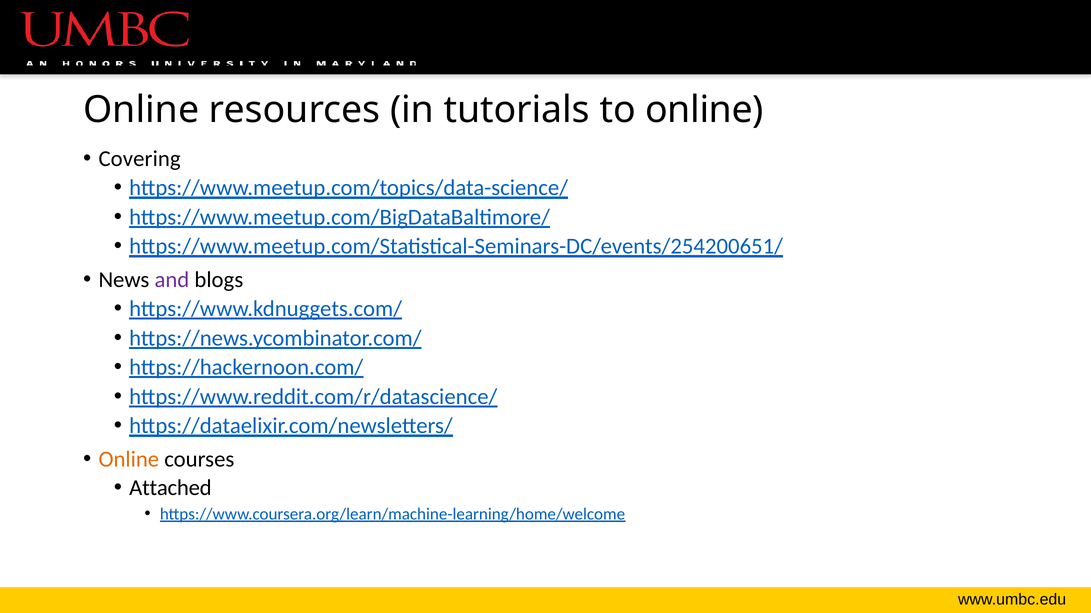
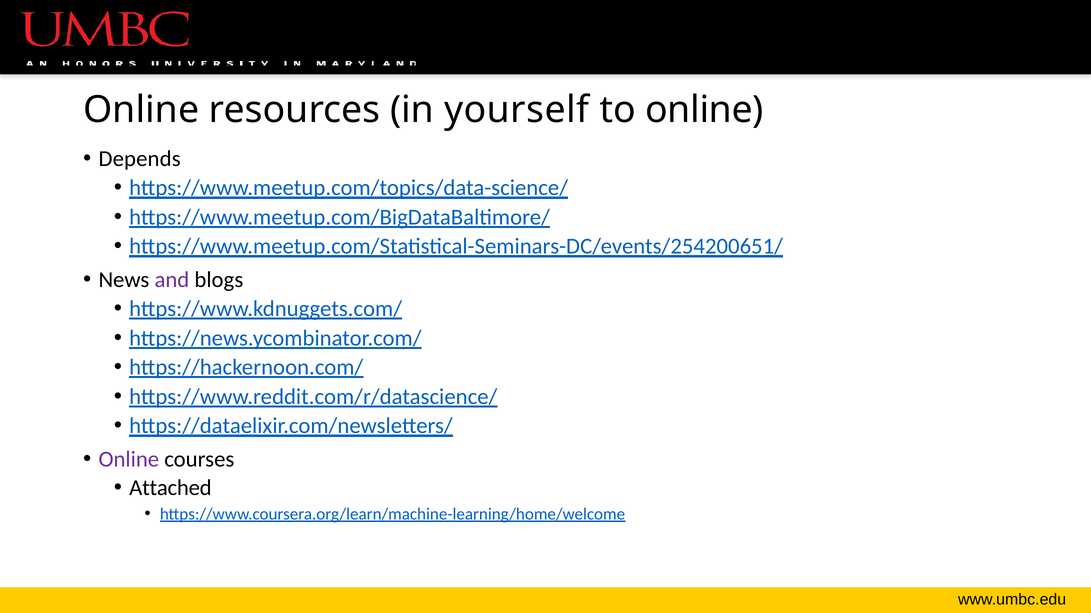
tutorials: tutorials -> yourself
Covering: Covering -> Depends
Online at (129, 460) colour: orange -> purple
